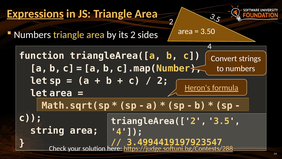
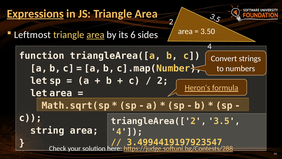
Numbers at (32, 35): Numbers -> Leftmost
area at (95, 35) underline: none -> present
its 2: 2 -> 6
